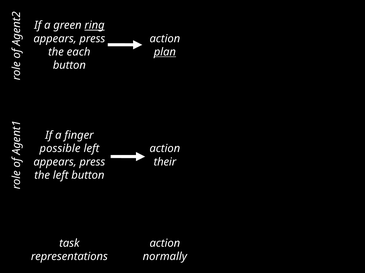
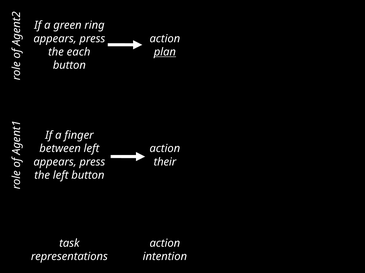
ring underline: present -> none
possible: possible -> between
normally: normally -> intention
